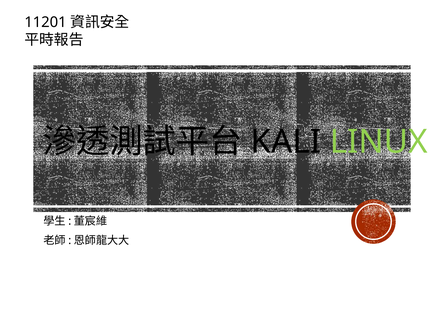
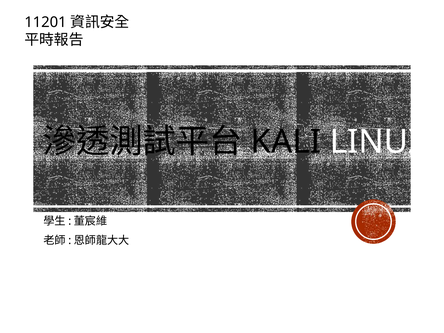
LINUX colour: light green -> white
